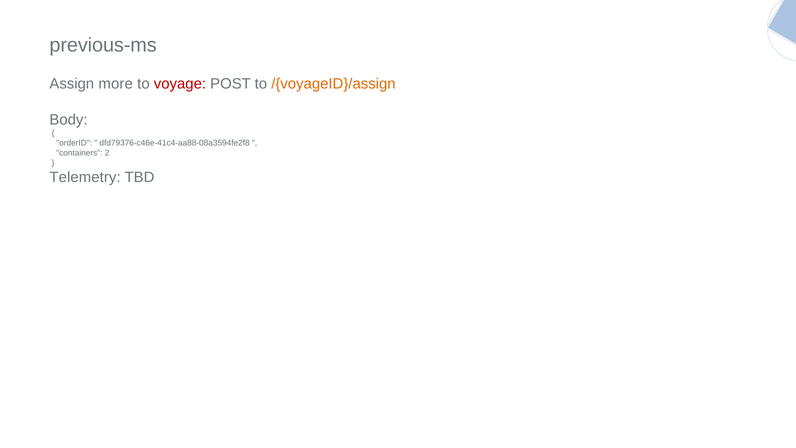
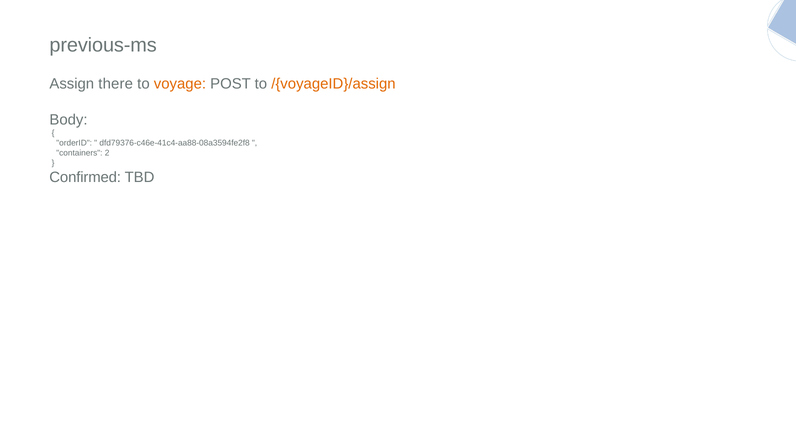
more: more -> there
voyage colour: red -> orange
Telemetry: Telemetry -> Confirmed
